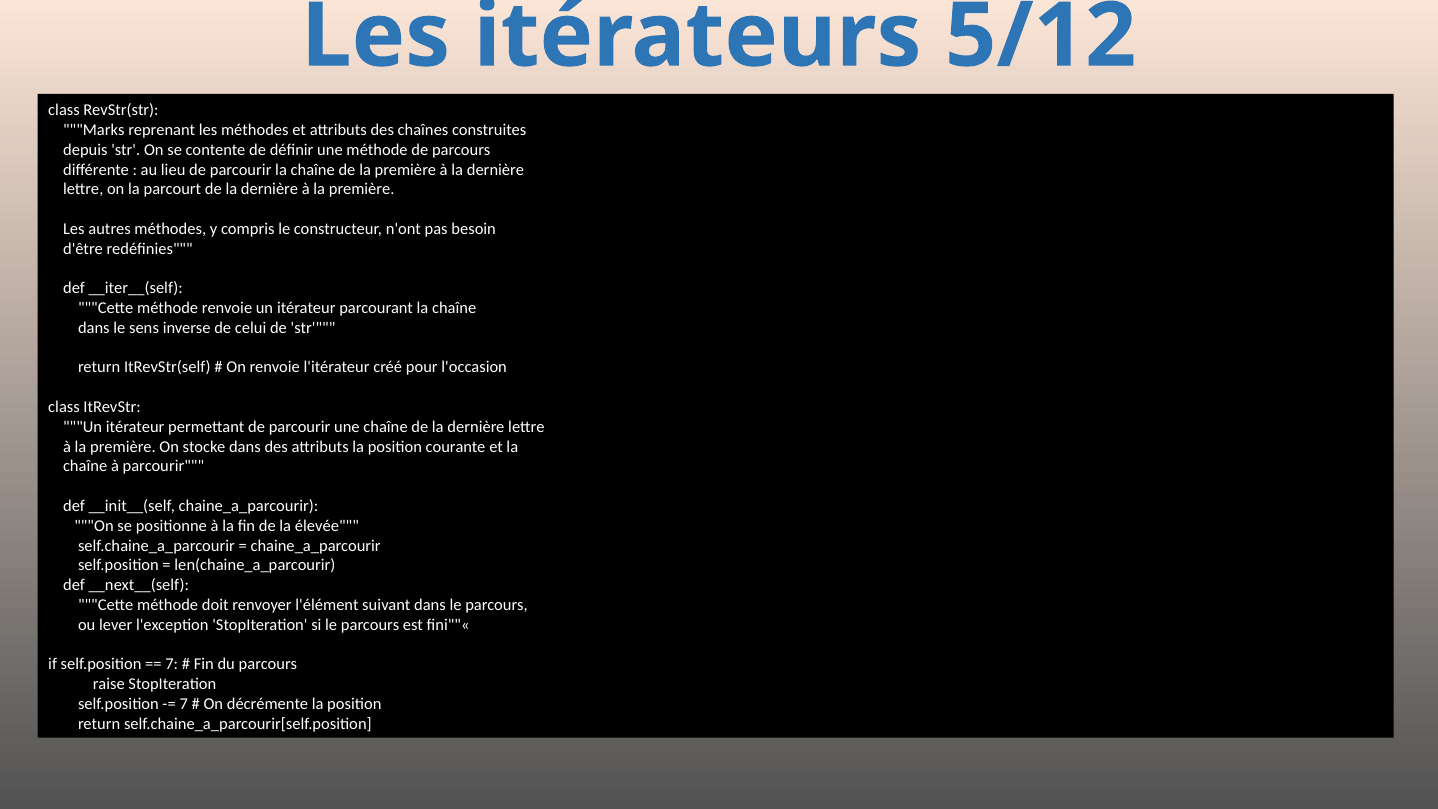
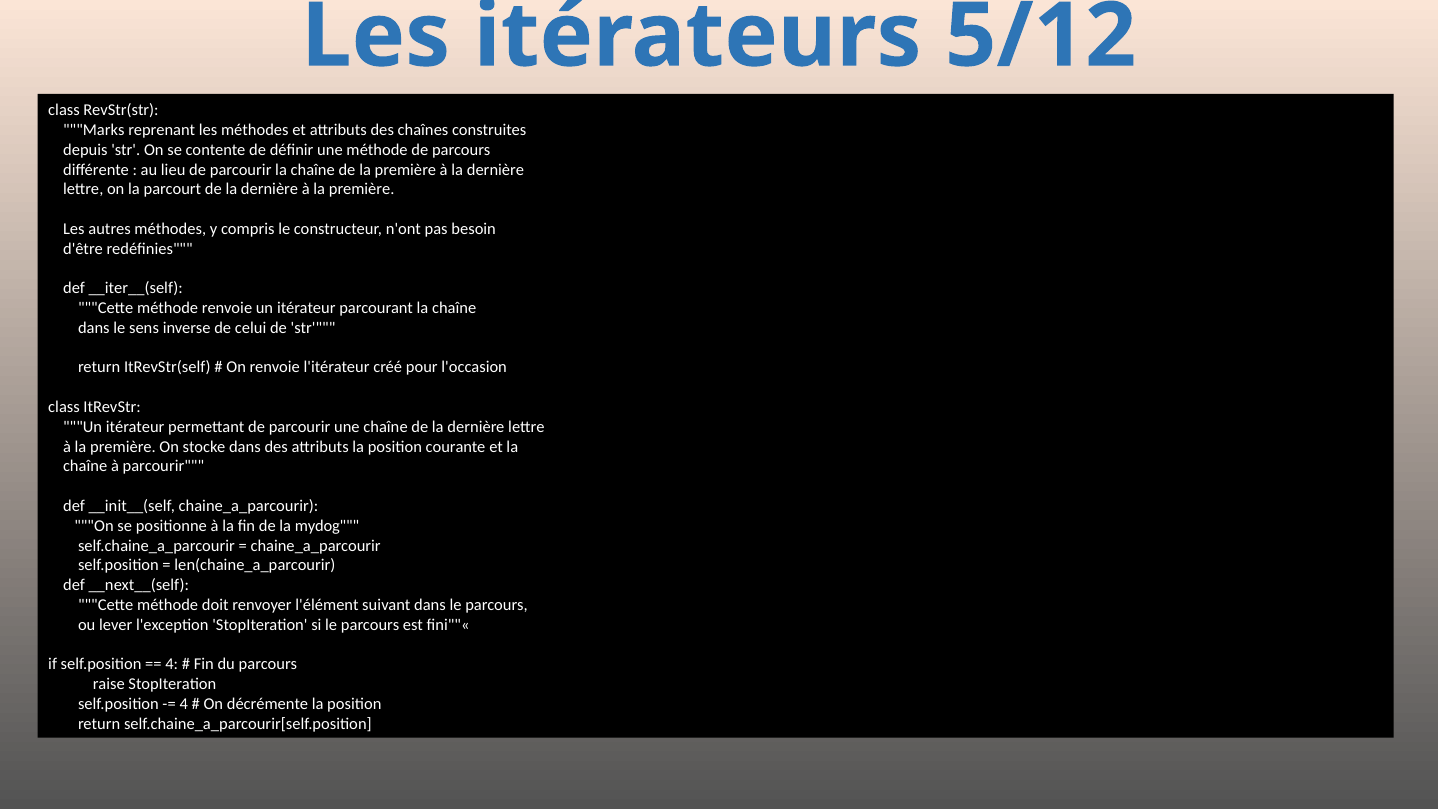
élevée: élevée -> mydog
7 at (172, 664): 7 -> 4
7 at (184, 704): 7 -> 4
